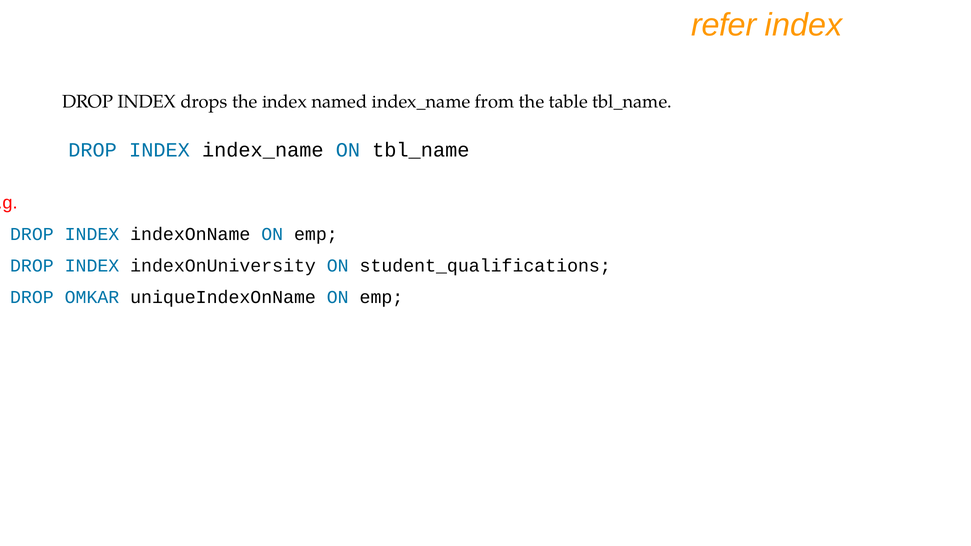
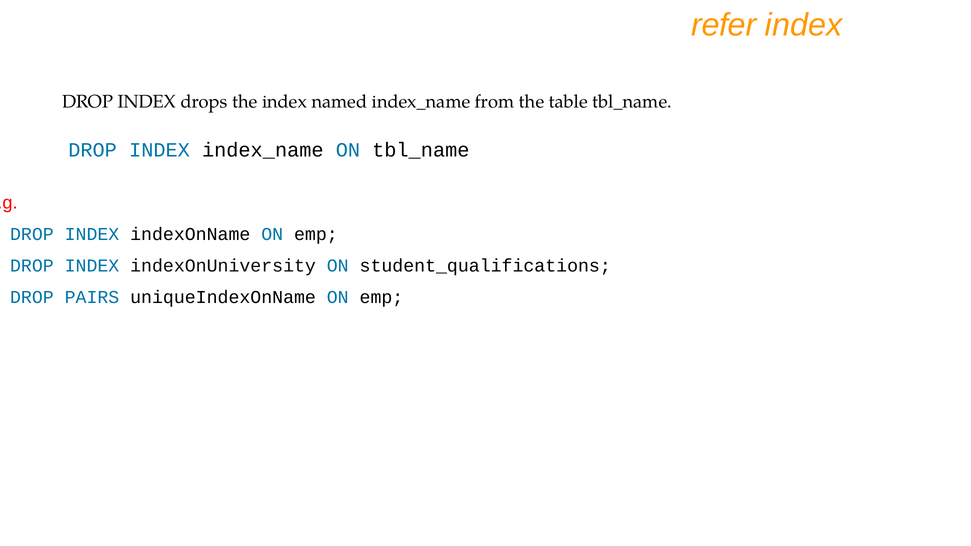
OMKAR: OMKAR -> PAIRS
